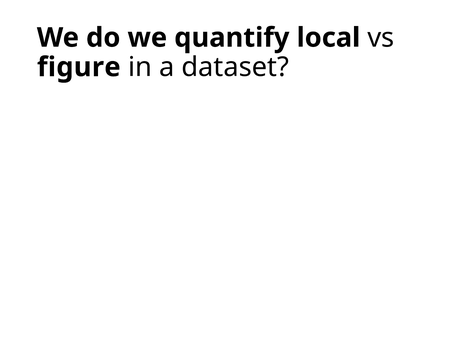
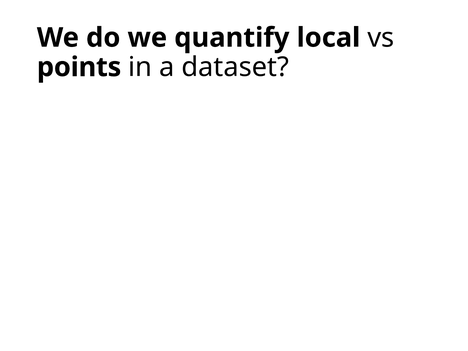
figure: figure -> points
